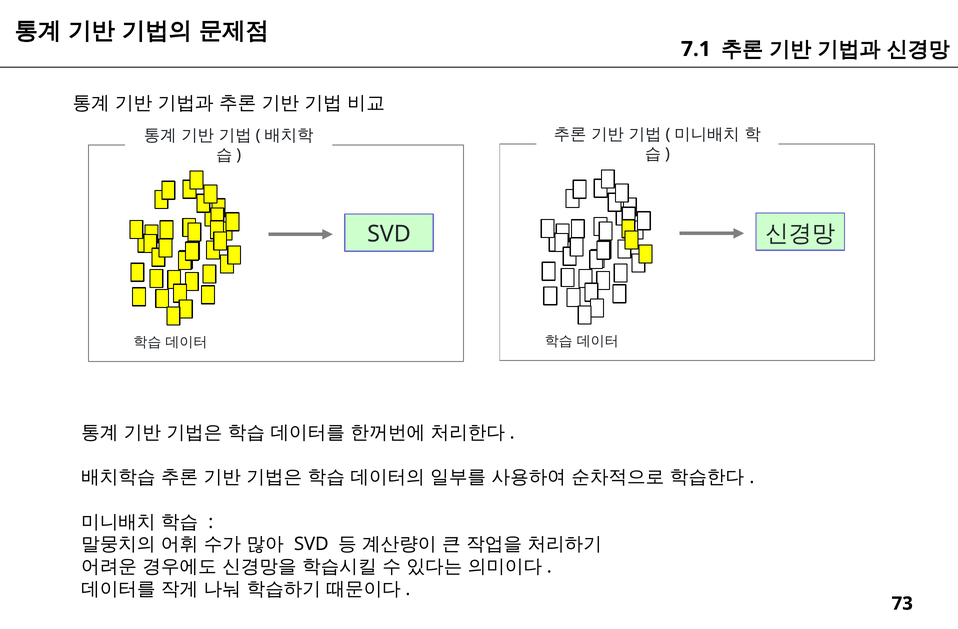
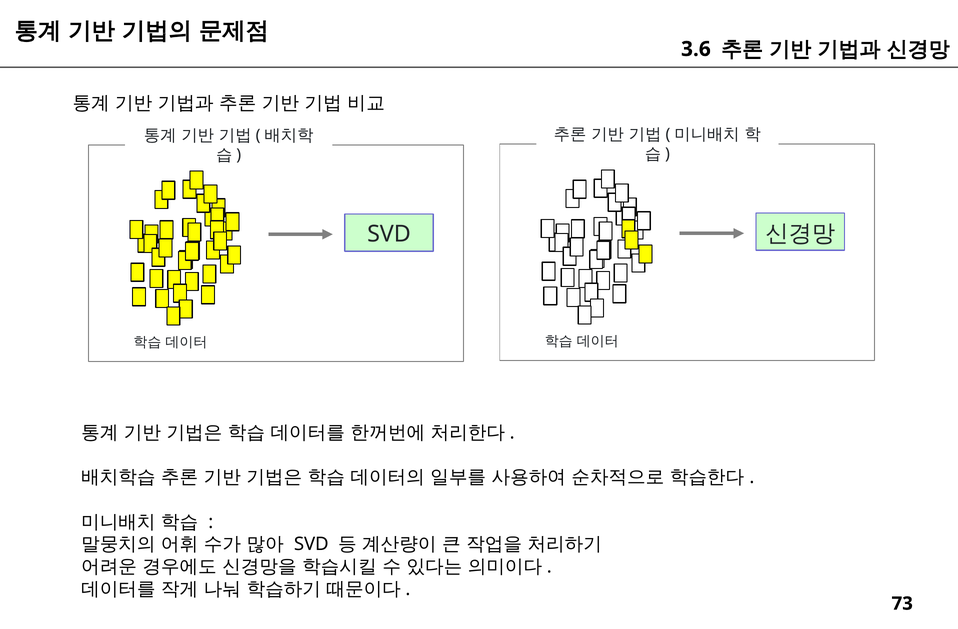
7.1: 7.1 -> 3.6
